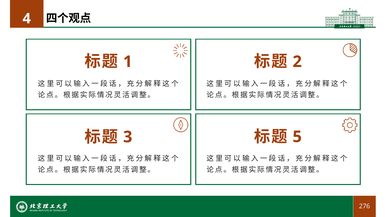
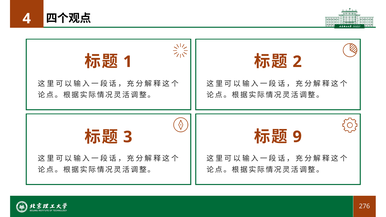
5: 5 -> 9
